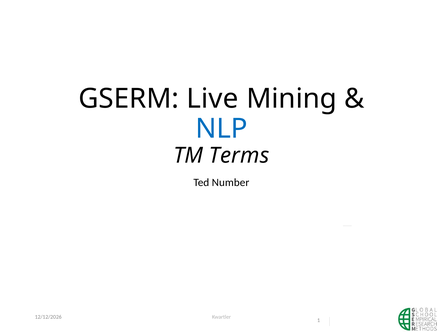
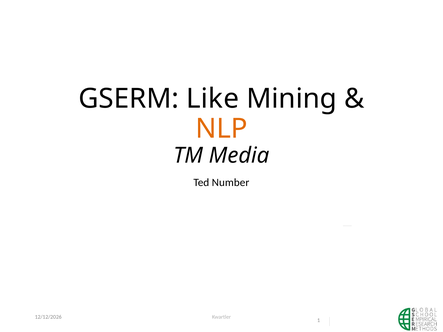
Live: Live -> Like
NLP colour: blue -> orange
Terms: Terms -> Media
